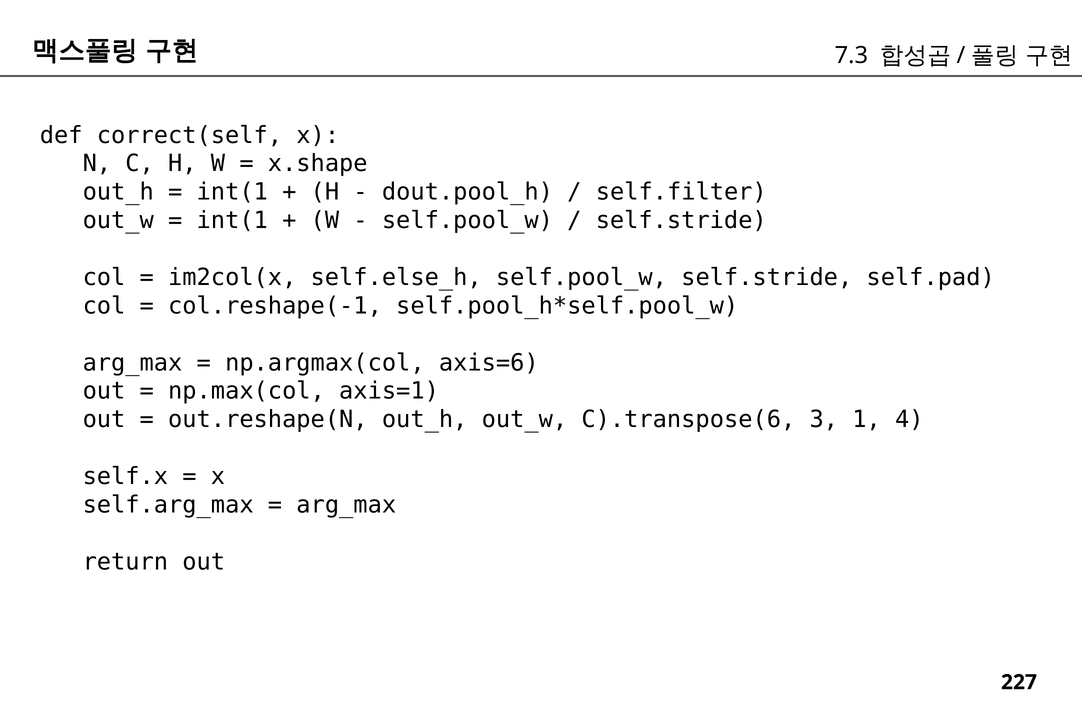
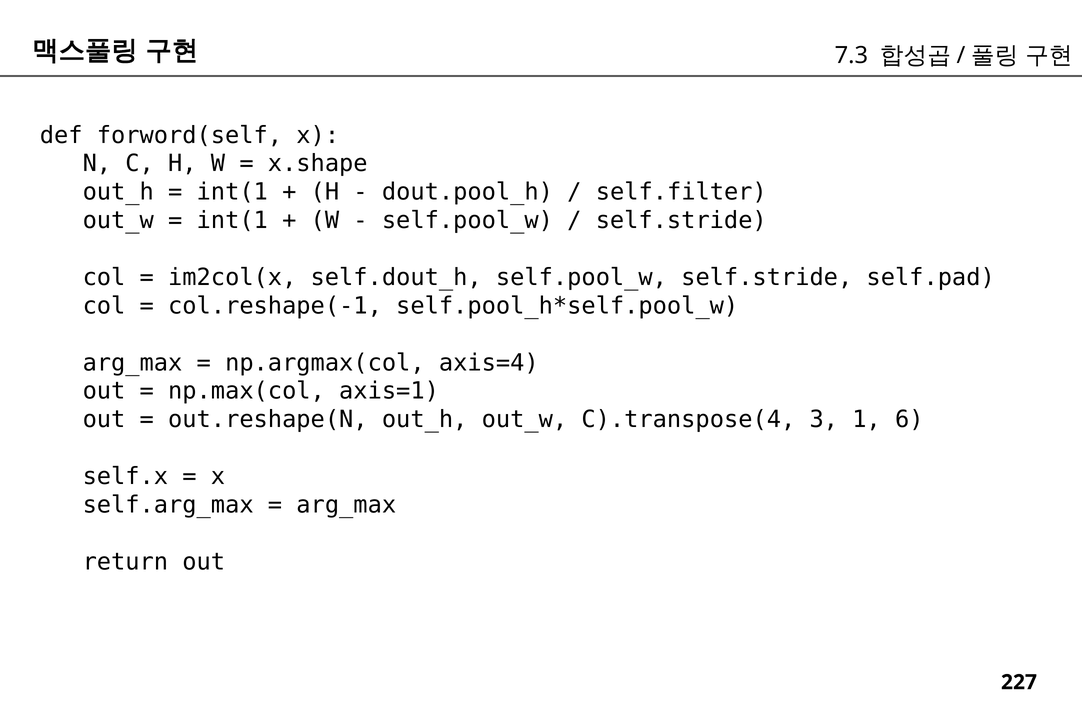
correct(self: correct(self -> forword(self
self.else_h: self.else_h -> self.dout_h
axis=6: axis=6 -> axis=4
C).transpose(6: C).transpose(6 -> C).transpose(4
4: 4 -> 6
